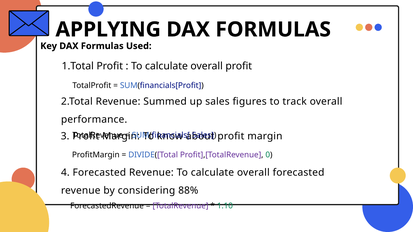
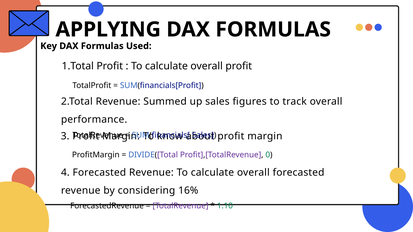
88%: 88% -> 16%
